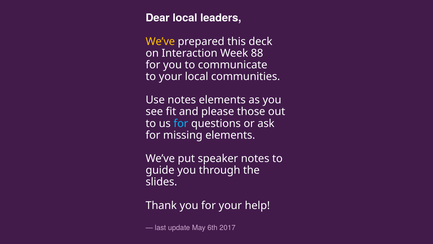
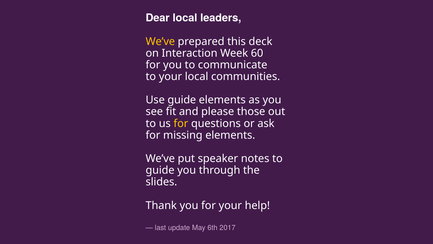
88: 88 -> 60
Use notes: notes -> guide
for at (181, 123) colour: light blue -> yellow
